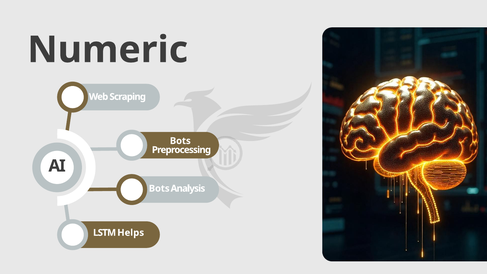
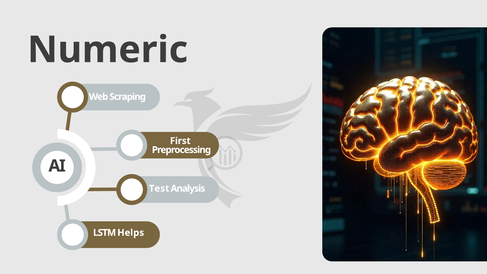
Bots at (180, 141): Bots -> First
Bots at (159, 188): Bots -> Test
